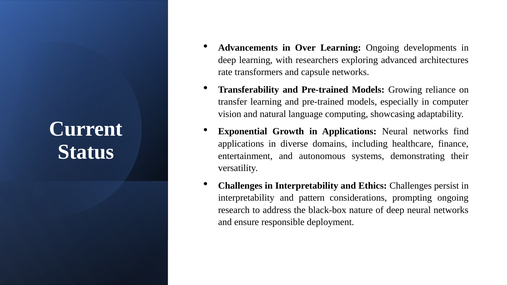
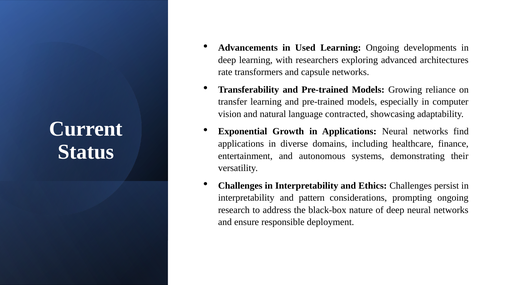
Over: Over -> Used
computing: computing -> contracted
